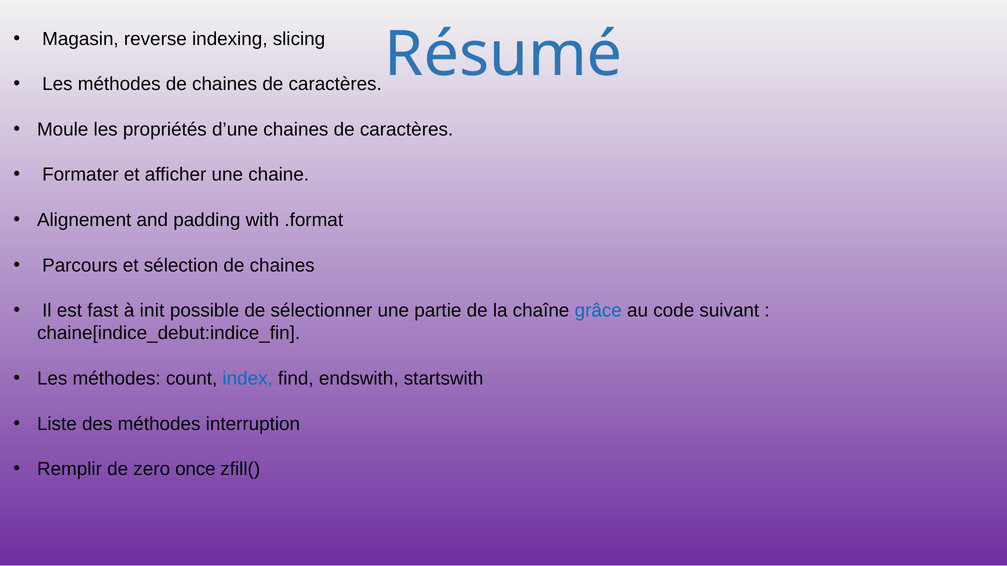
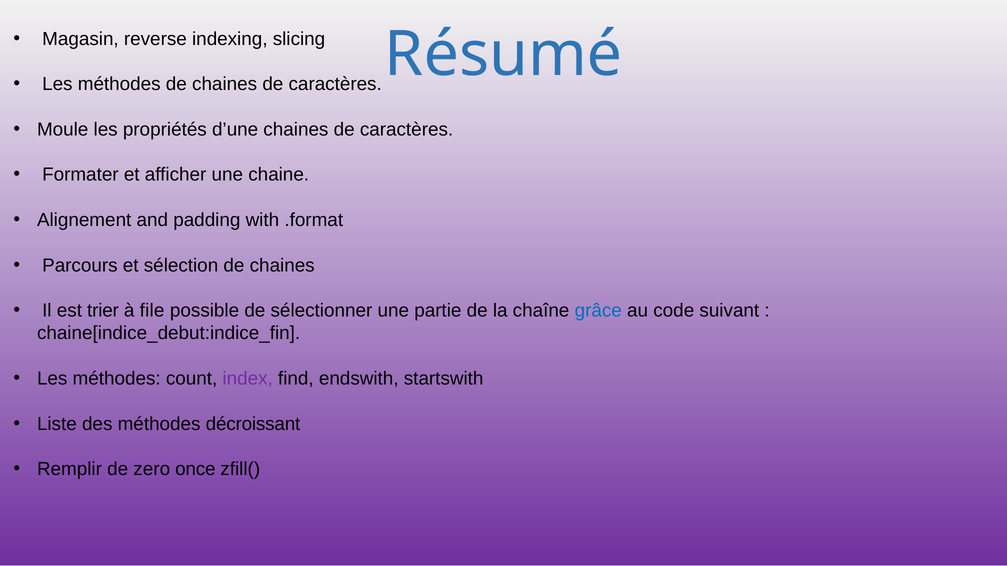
fast: fast -> trier
init: init -> file
index colour: blue -> purple
interruption: interruption -> décroissant
